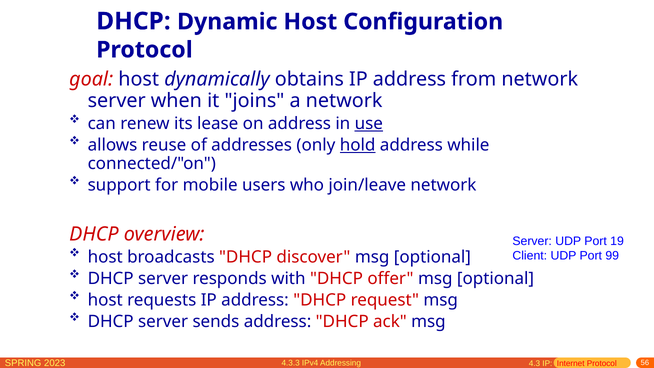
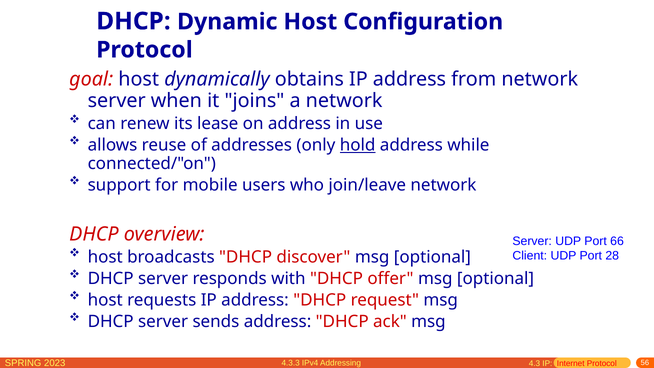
use underline: present -> none
19: 19 -> 66
99: 99 -> 28
